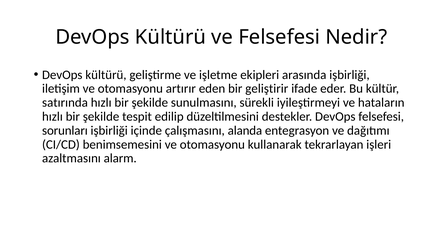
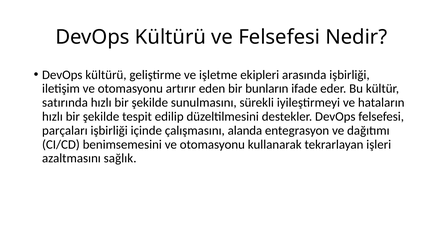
geliştirir: geliştirir -> bunların
sorunları: sorunları -> parçaları
alarm: alarm -> sağlık
